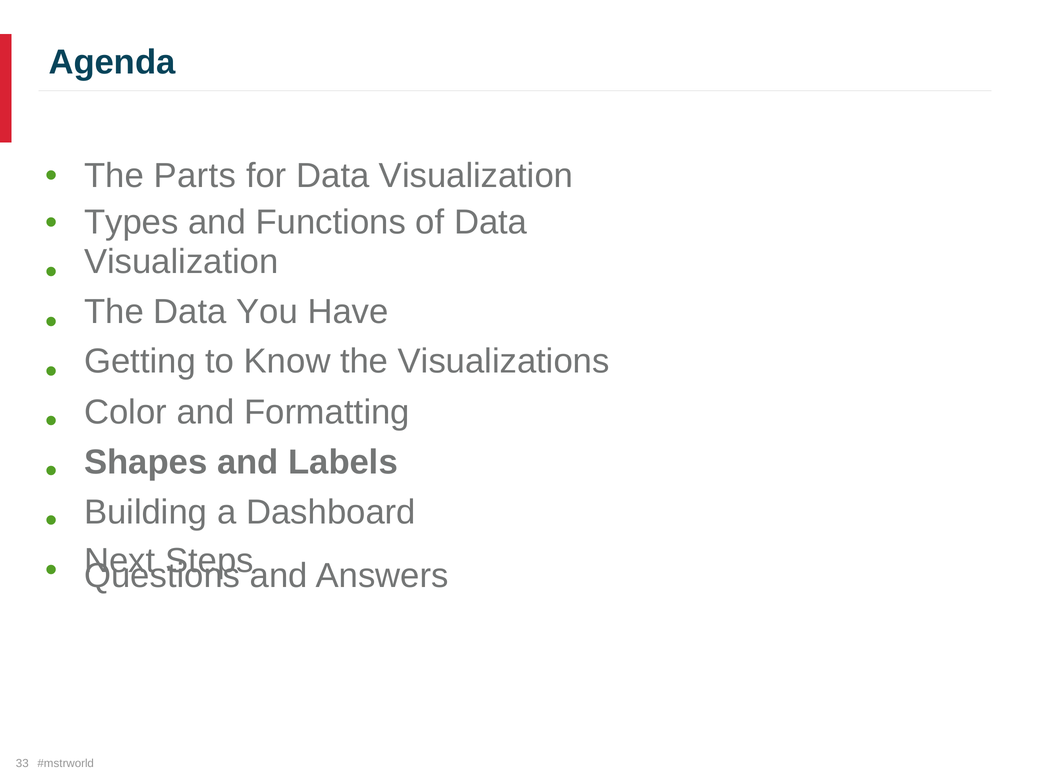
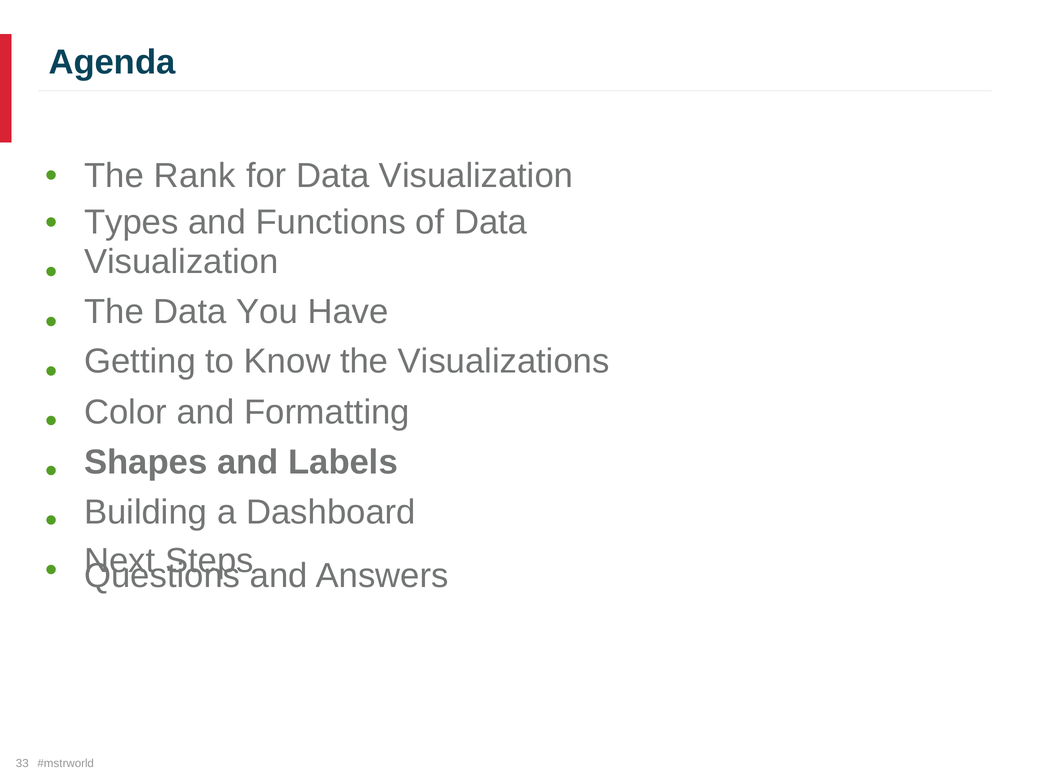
Parts: Parts -> Rank
